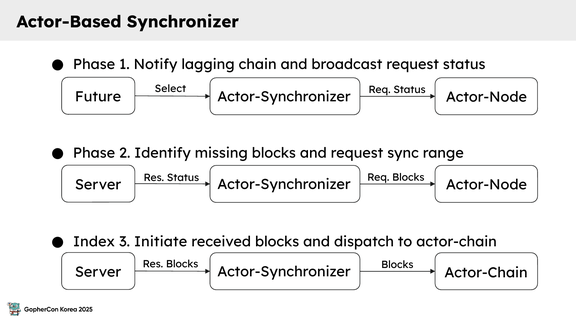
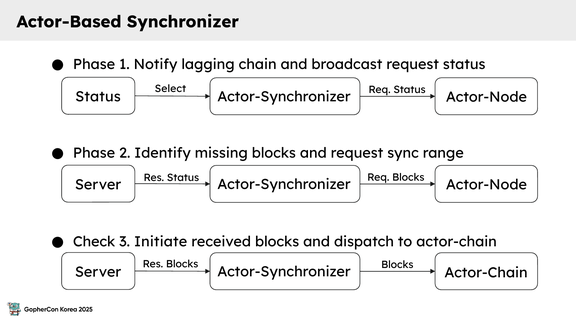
Future at (98, 97): Future -> Status
Index: Index -> Check
